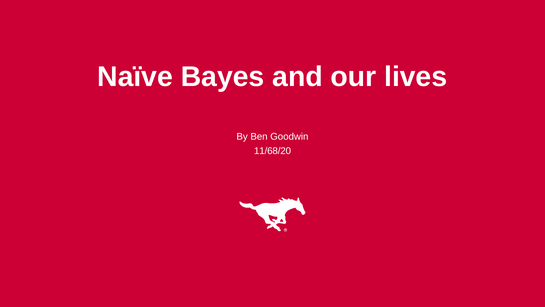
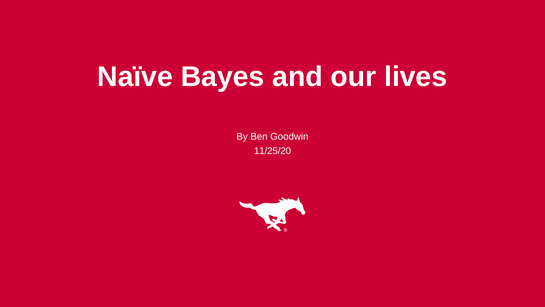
11/68/20: 11/68/20 -> 11/25/20
